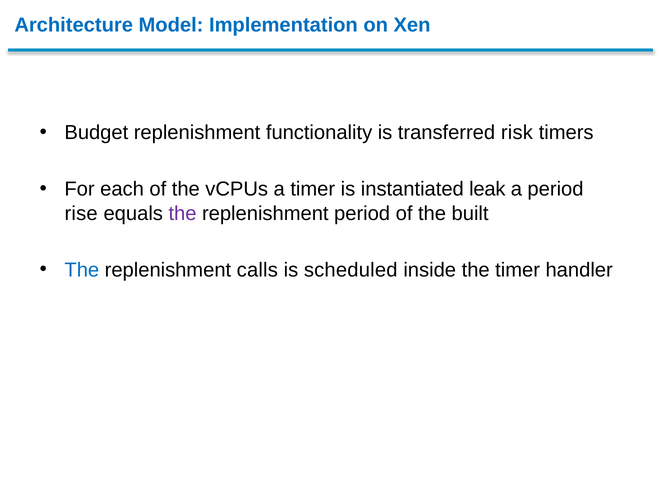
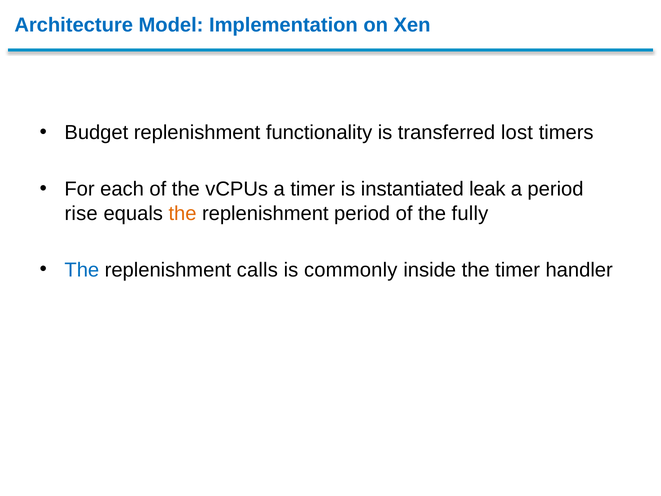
risk: risk -> lost
the at (183, 213) colour: purple -> orange
built: built -> fully
scheduled: scheduled -> commonly
